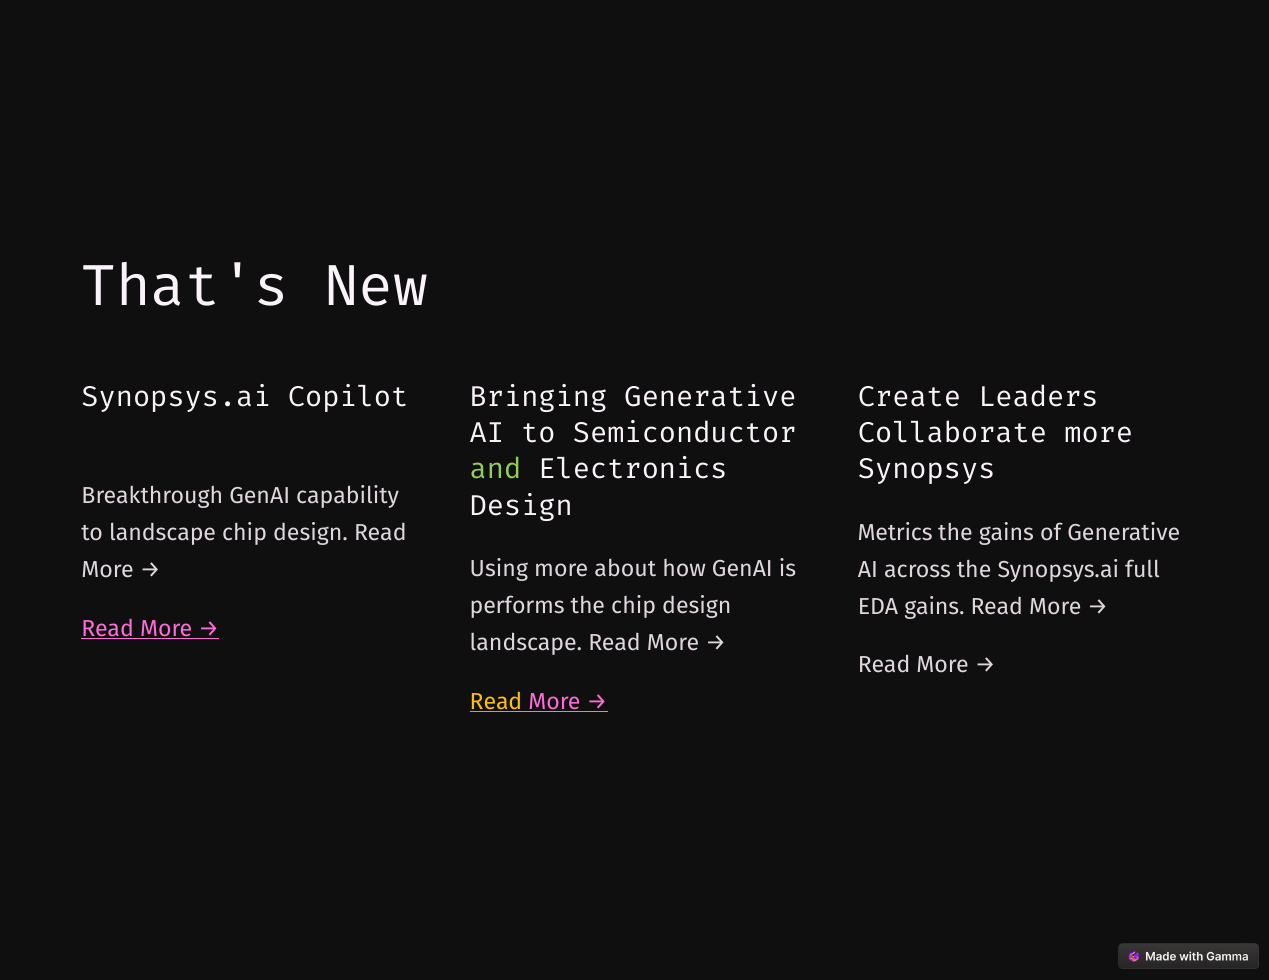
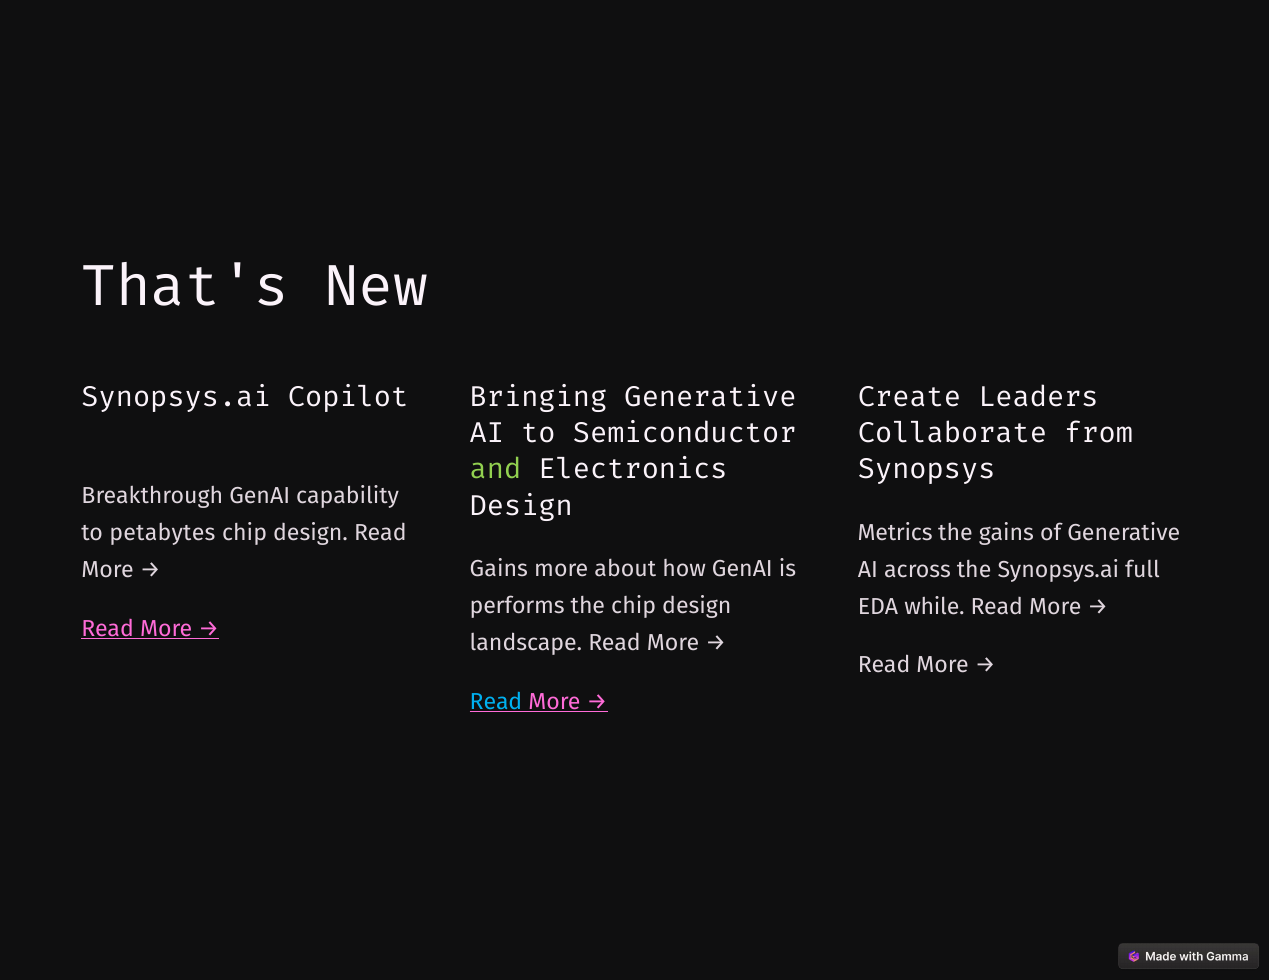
Collaborate more: more -> from
to landscape: landscape -> petabytes
Using at (499, 569): Using -> Gains
EDA gains: gains -> while
Read at (496, 702) colour: yellow -> light blue
